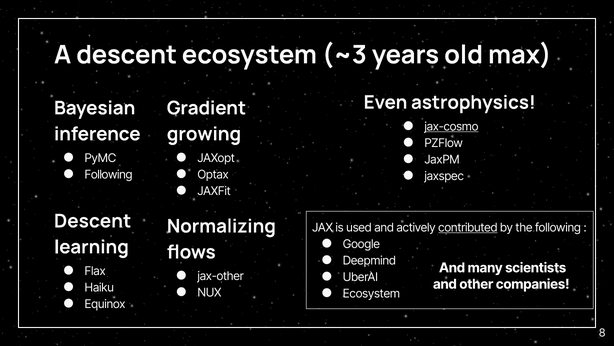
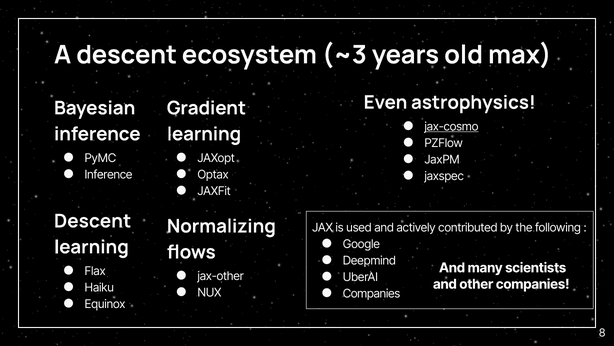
growing at (204, 134): growing -> learning
Following at (109, 174): Following -> Inference
contributed underline: present -> none
Ecosystem at (371, 293): Ecosystem -> Companies
